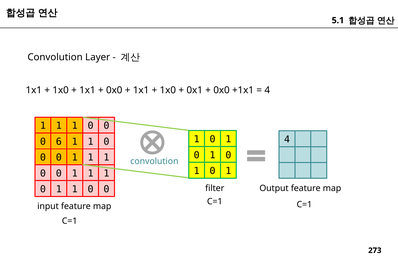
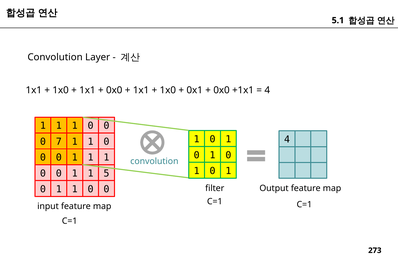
6: 6 -> 7
1 at (106, 174): 1 -> 5
